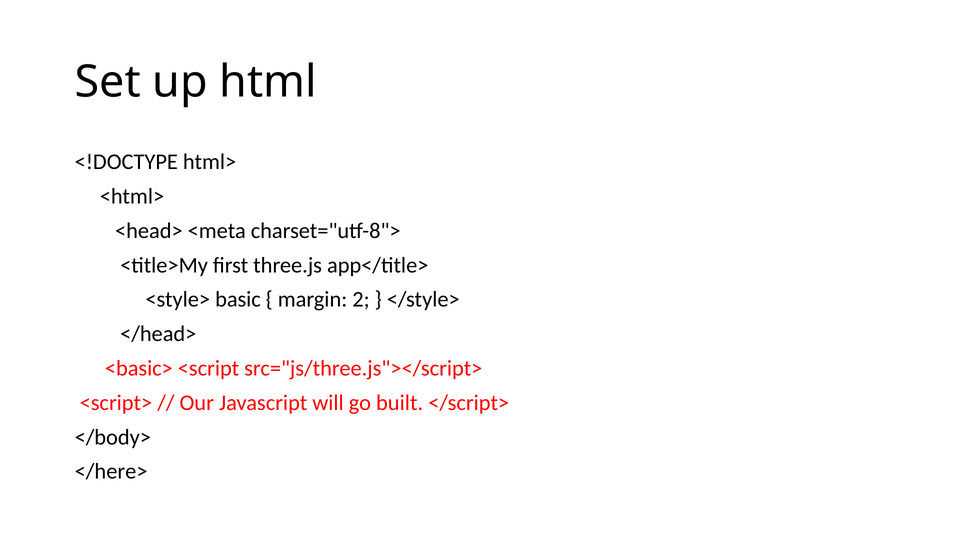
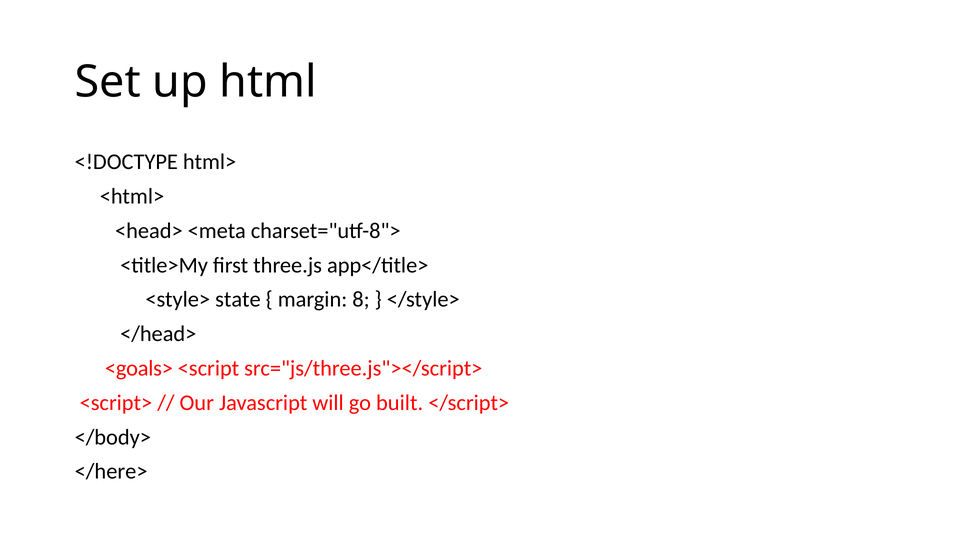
basic: basic -> state
2: 2 -> 8
<basic>: <basic> -> <goals>
